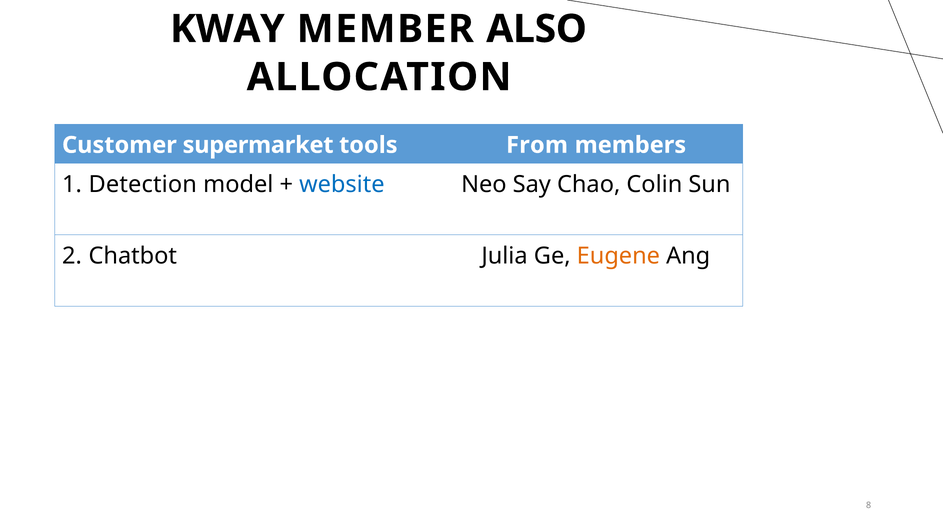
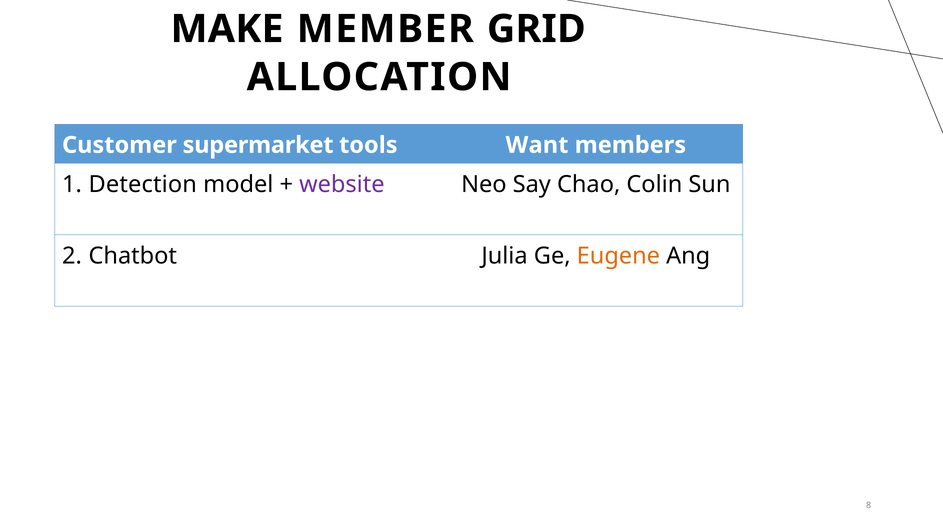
KWAY: KWAY -> MAKE
ALSO: ALSO -> GRID
From: From -> Want
website colour: blue -> purple
